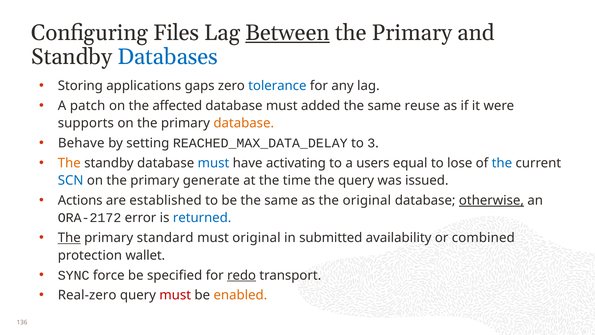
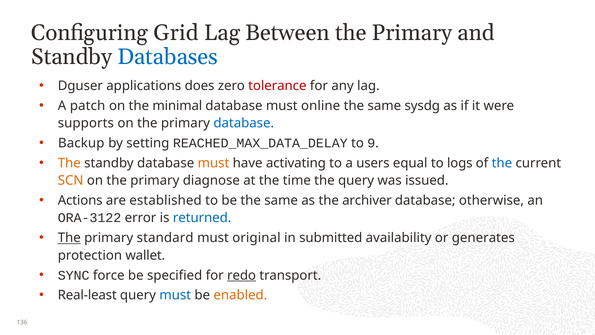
Files: Files -> Grid
Between underline: present -> none
Storing: Storing -> Dguser
gaps: gaps -> does
tolerance colour: blue -> red
affected: affected -> minimal
added: added -> online
reuse: reuse -> sysdg
database at (244, 123) colour: orange -> blue
Behave: Behave -> Backup
3: 3 -> 9
must at (213, 163) colour: blue -> orange
lose: lose -> logs
SCN colour: blue -> orange
generate: generate -> diagnose
the original: original -> archiver
otherwise underline: present -> none
ORA-2172: ORA-2172 -> ORA-3122
combined: combined -> generates
Real-zero: Real-zero -> Real-least
must at (175, 295) colour: red -> blue
